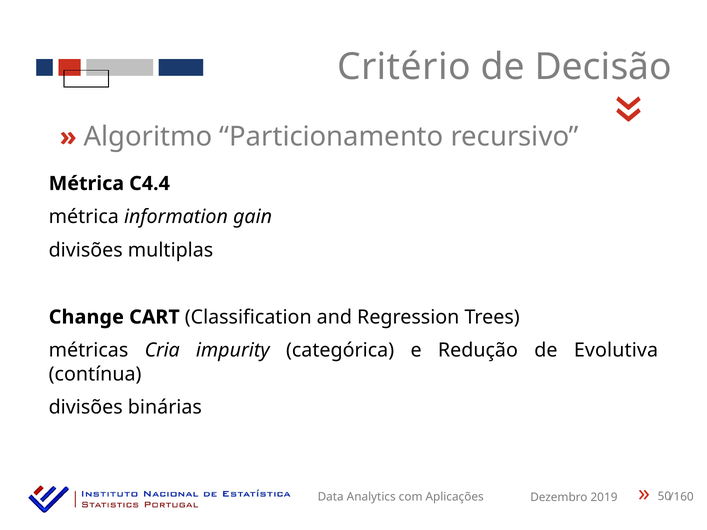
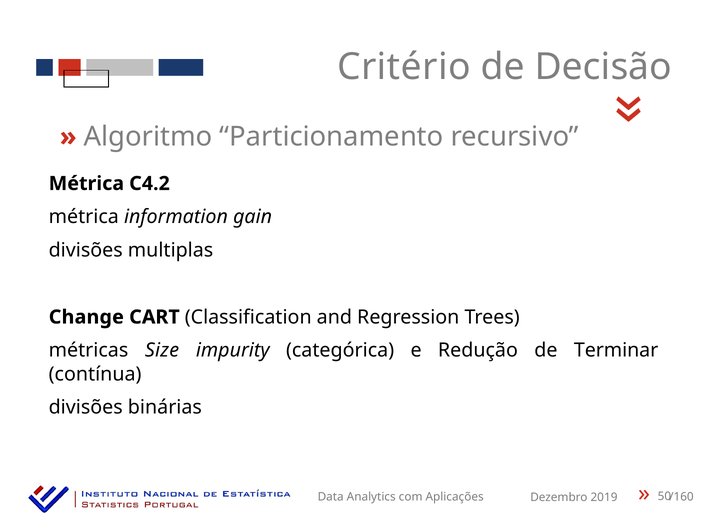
C4.4: C4.4 -> C4.2
Cria: Cria -> Size
Evolutiva: Evolutiva -> Terminar
